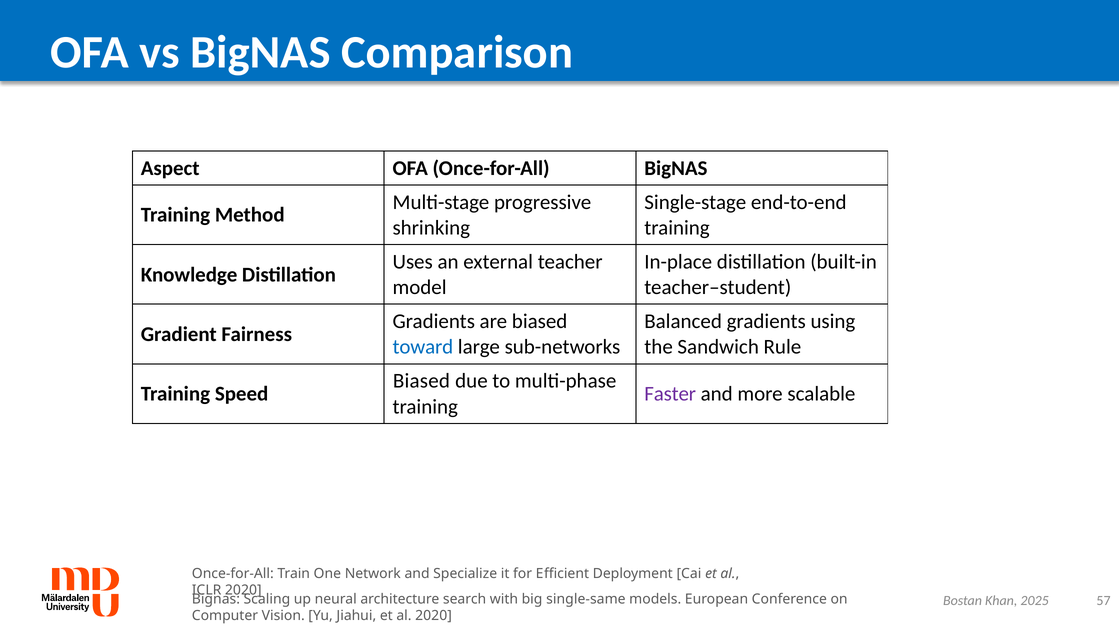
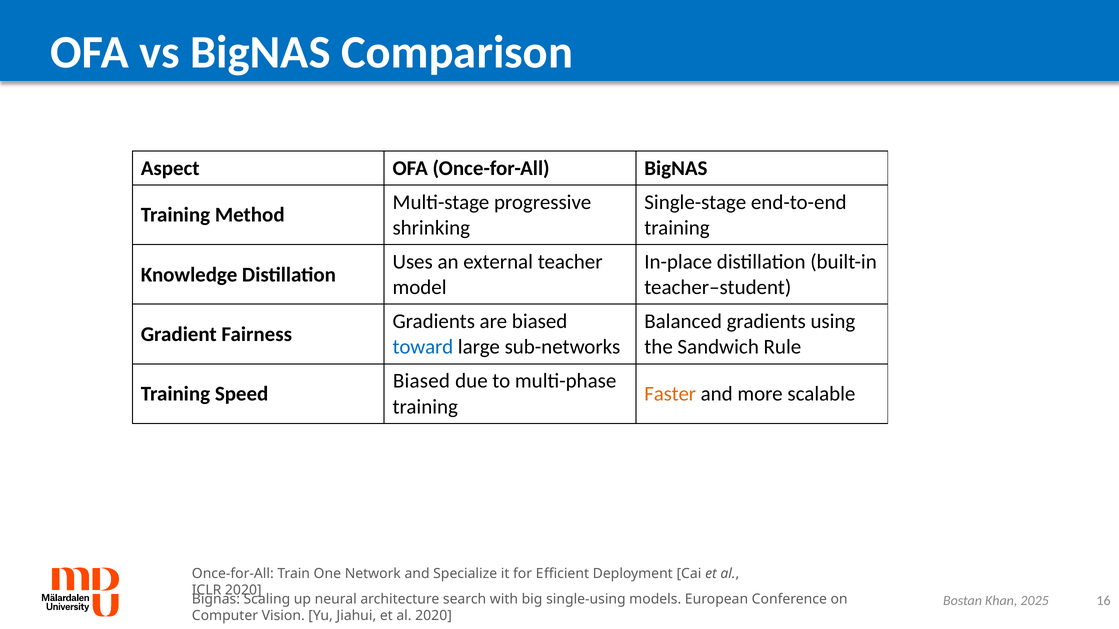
Faster colour: purple -> orange
single-same: single-same -> single-using
57: 57 -> 16
